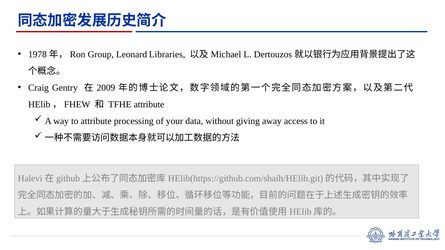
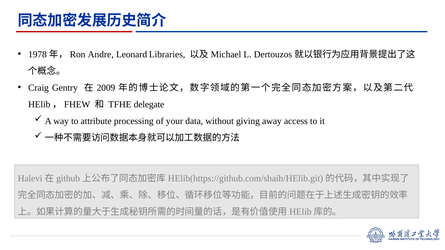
Group: Group -> Andre
TFHE attribute: attribute -> delegate
